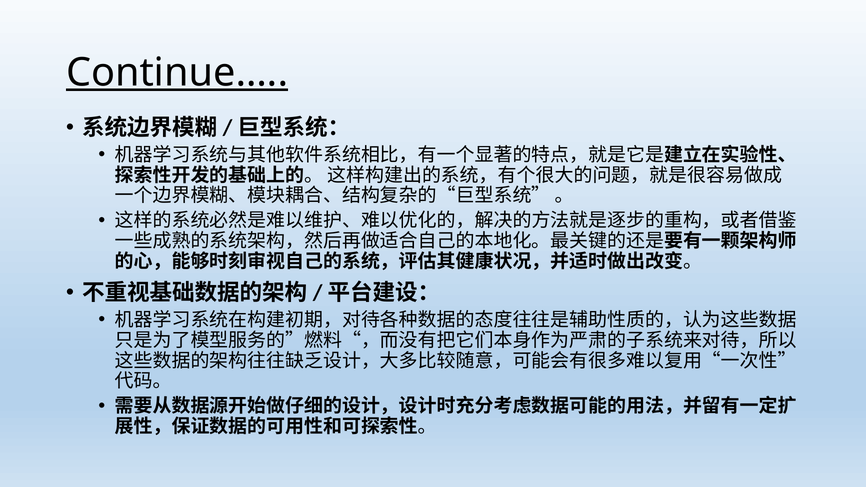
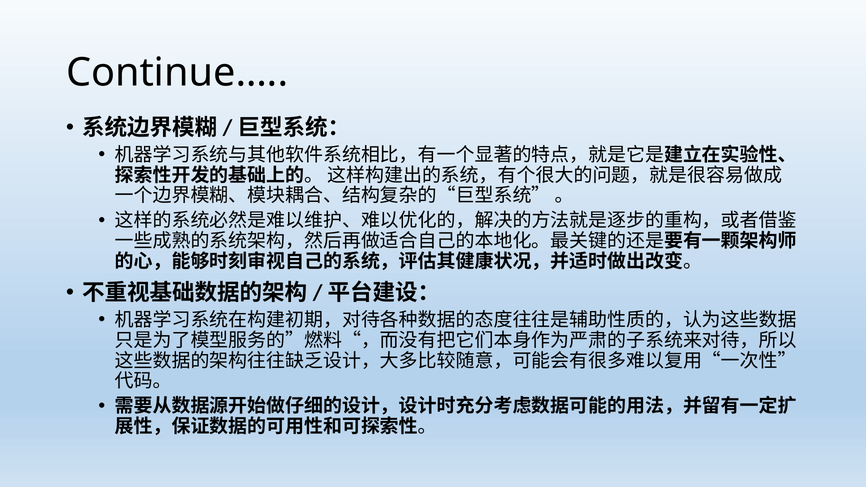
Continue… underline: present -> none
